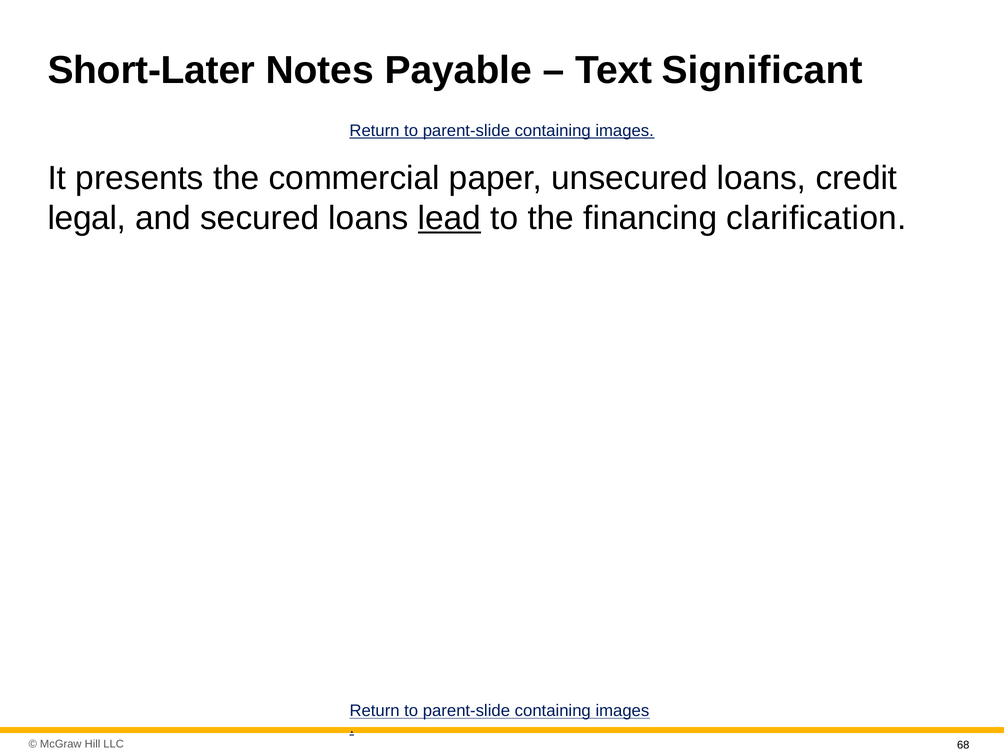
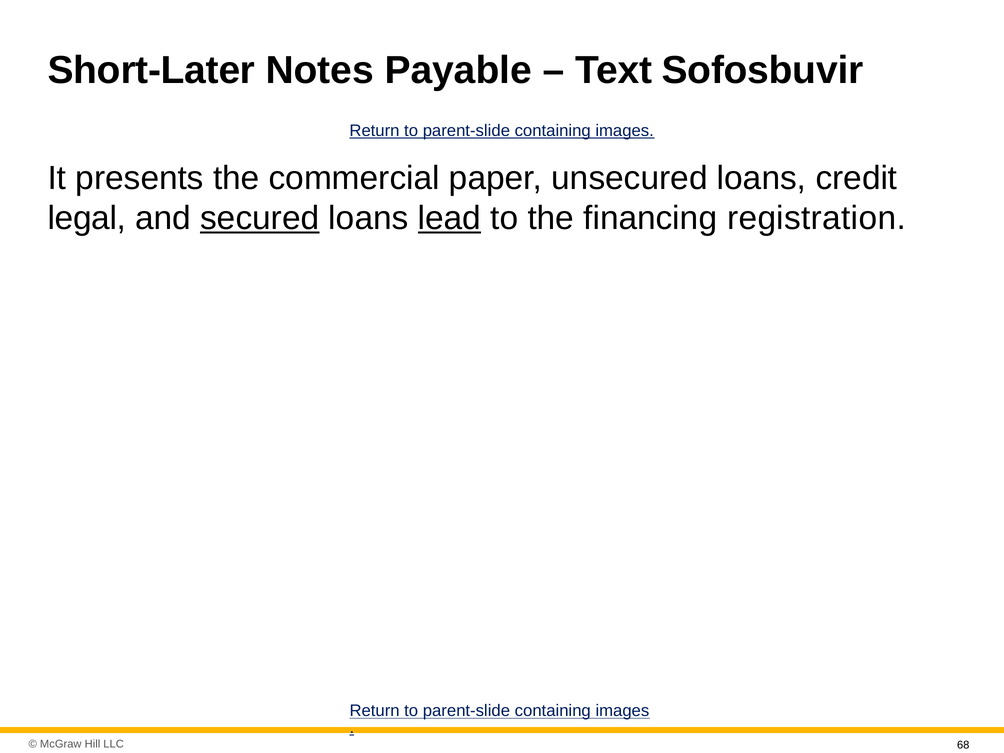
Significant: Significant -> Sofosbuvir
secured underline: none -> present
clarification: clarification -> registration
